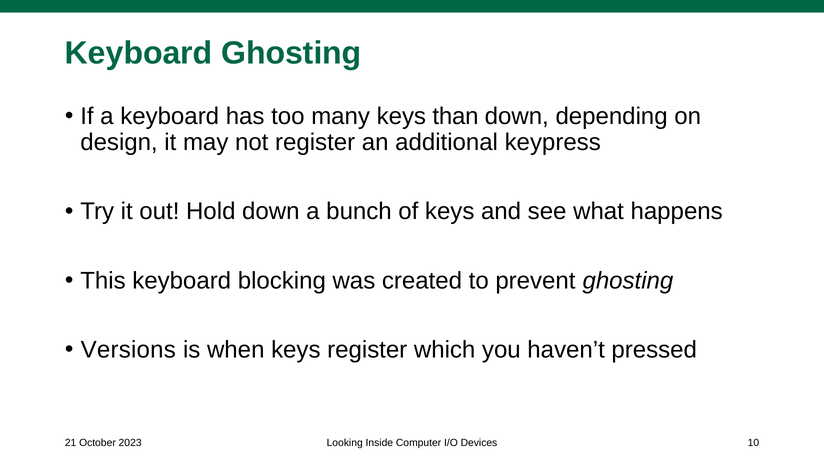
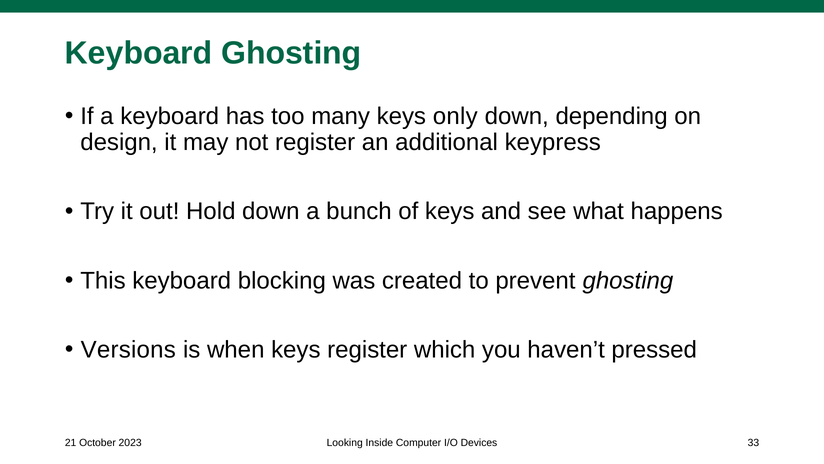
than: than -> only
10: 10 -> 33
